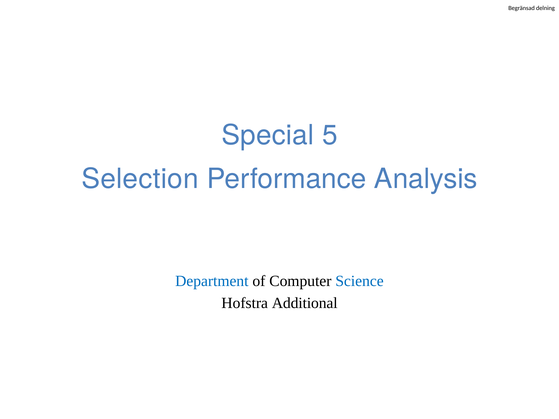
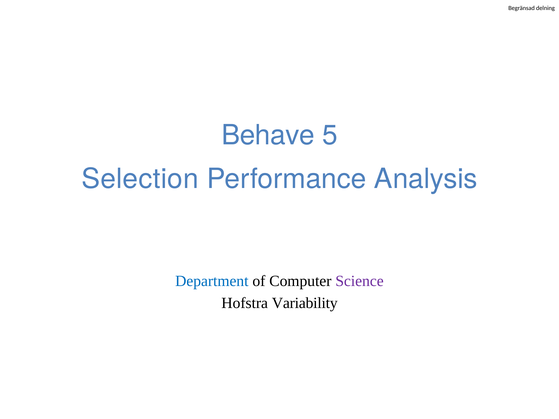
Special: Special -> Behave
Science colour: blue -> purple
Additional: Additional -> Variability
